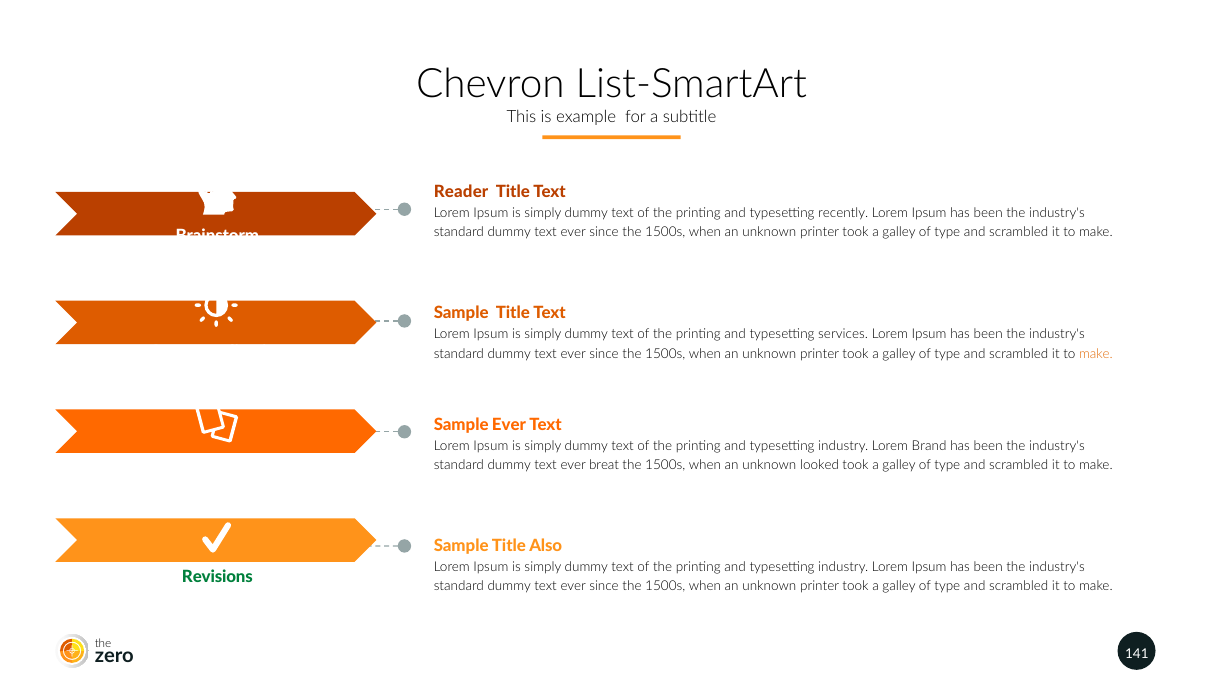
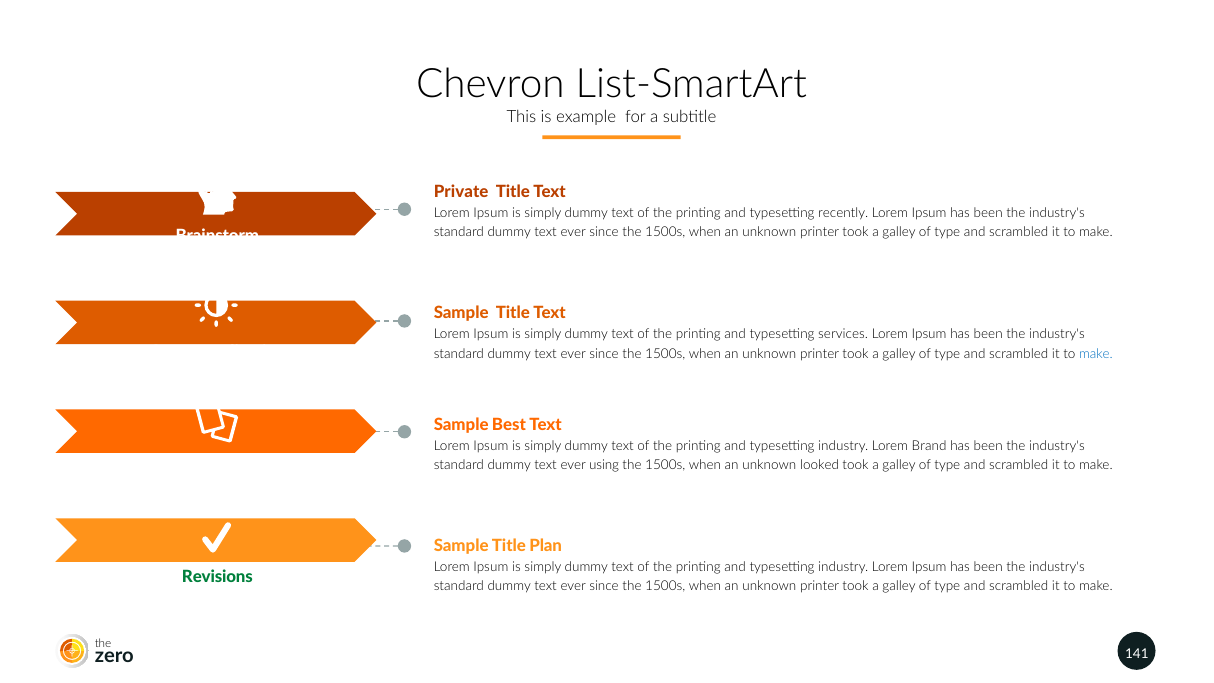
Reader: Reader -> Private
make at (1096, 354) colour: orange -> blue
Sample Ever: Ever -> Best
breat: breat -> using
Also: Also -> Plan
